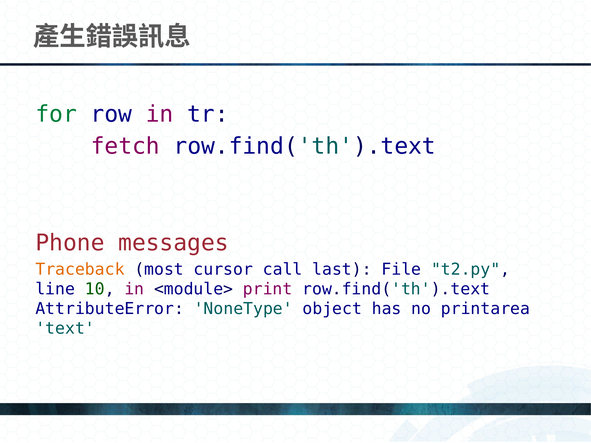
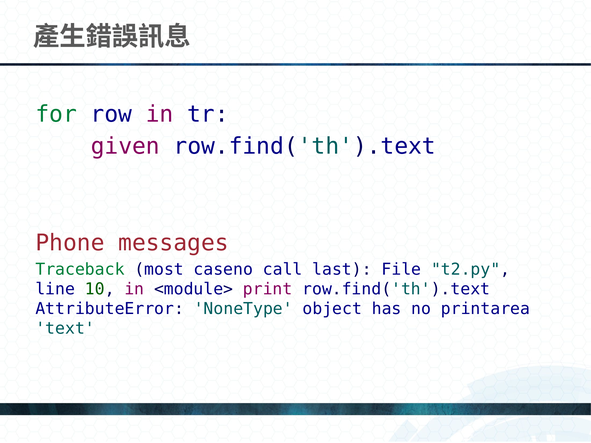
fetch: fetch -> given
Traceback colour: orange -> green
cursor: cursor -> caseno
